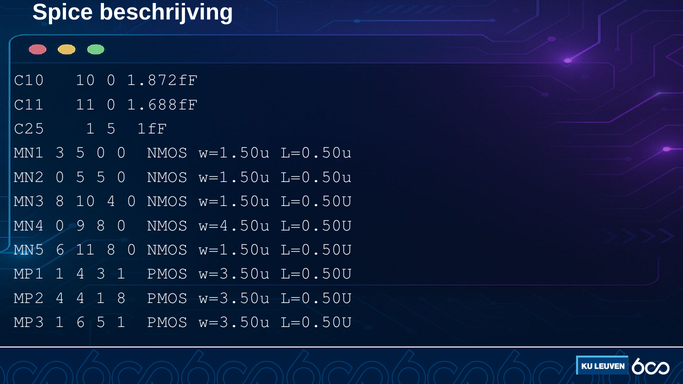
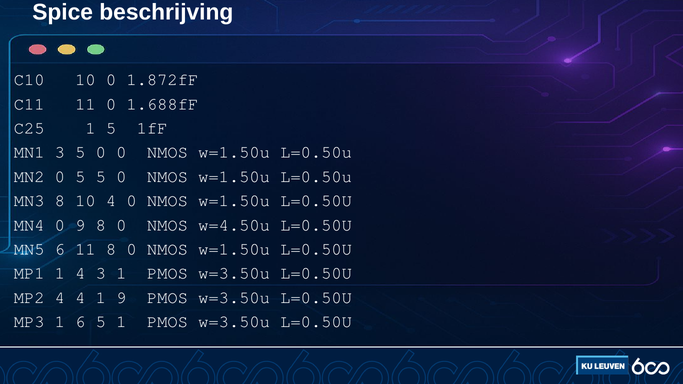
1 8: 8 -> 9
